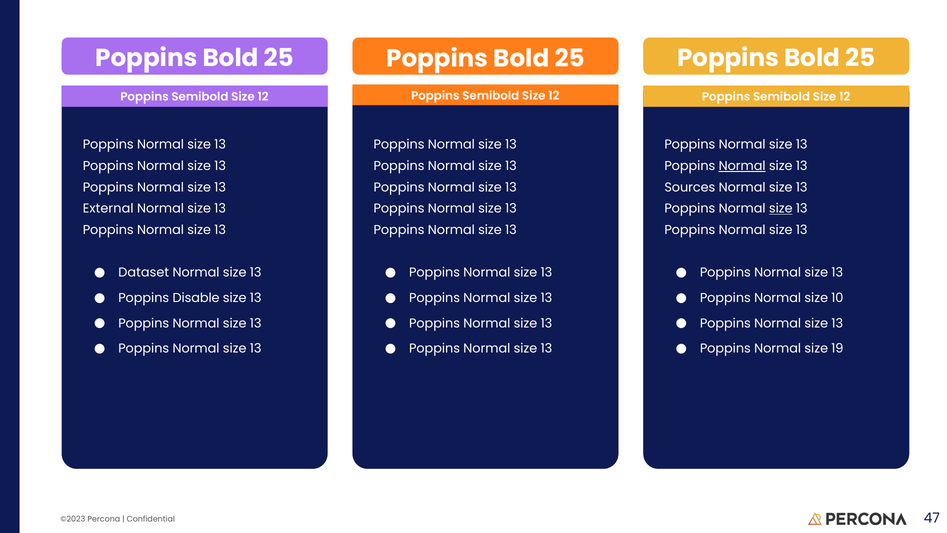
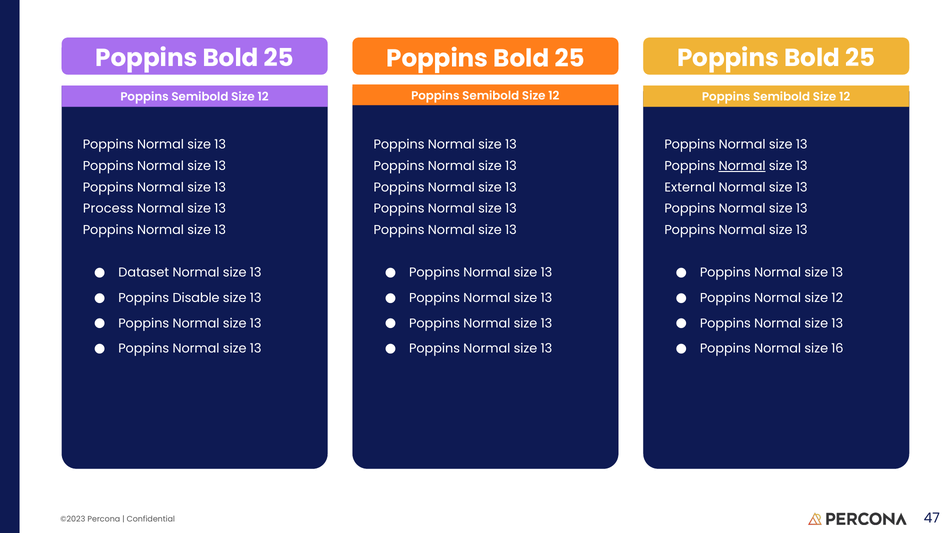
Sources: Sources -> External
External: External -> Process
size at (781, 209) underline: present -> none
Normal size 10: 10 -> 12
19: 19 -> 16
